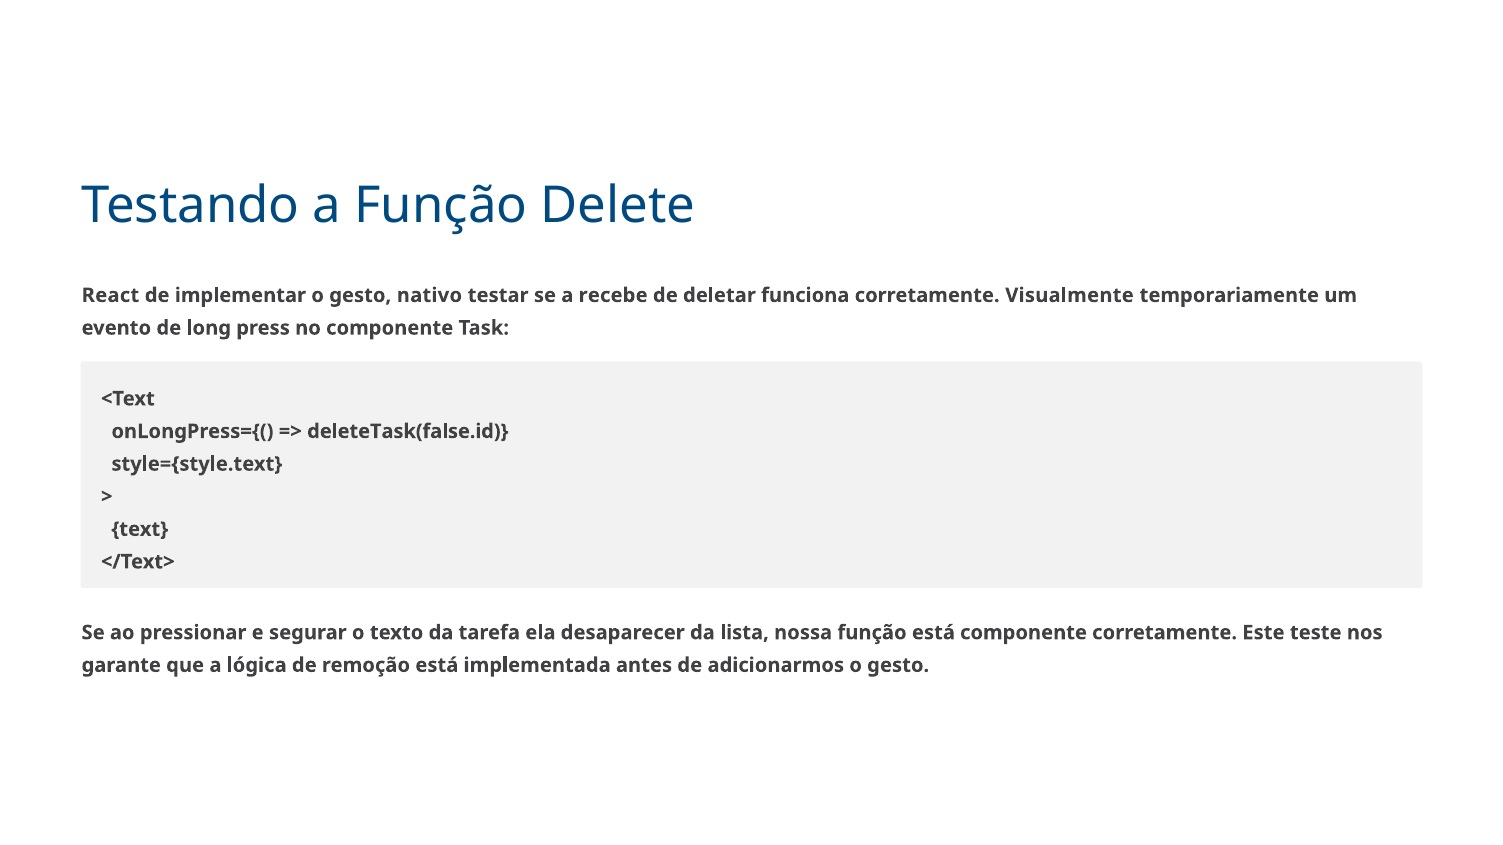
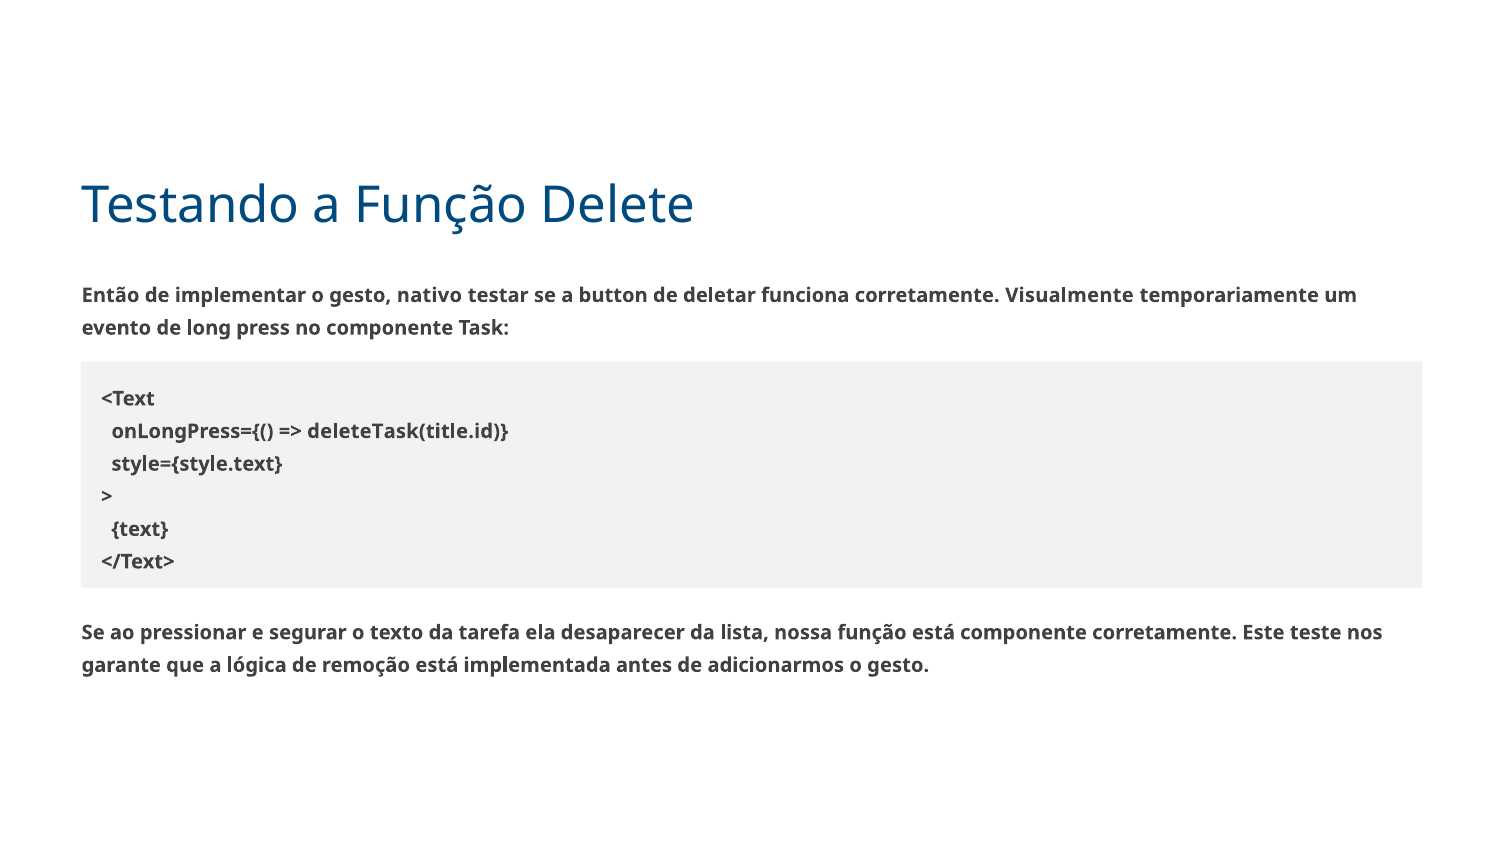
React: React -> Então
recebe: recebe -> button
deleteTask(false.id: deleteTask(false.id -> deleteTask(title.id
